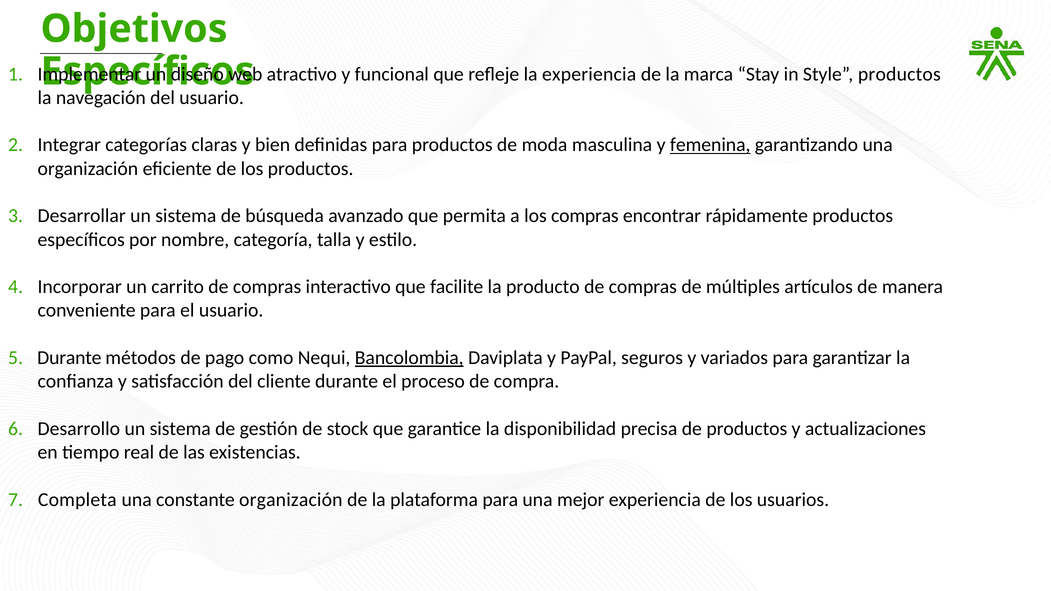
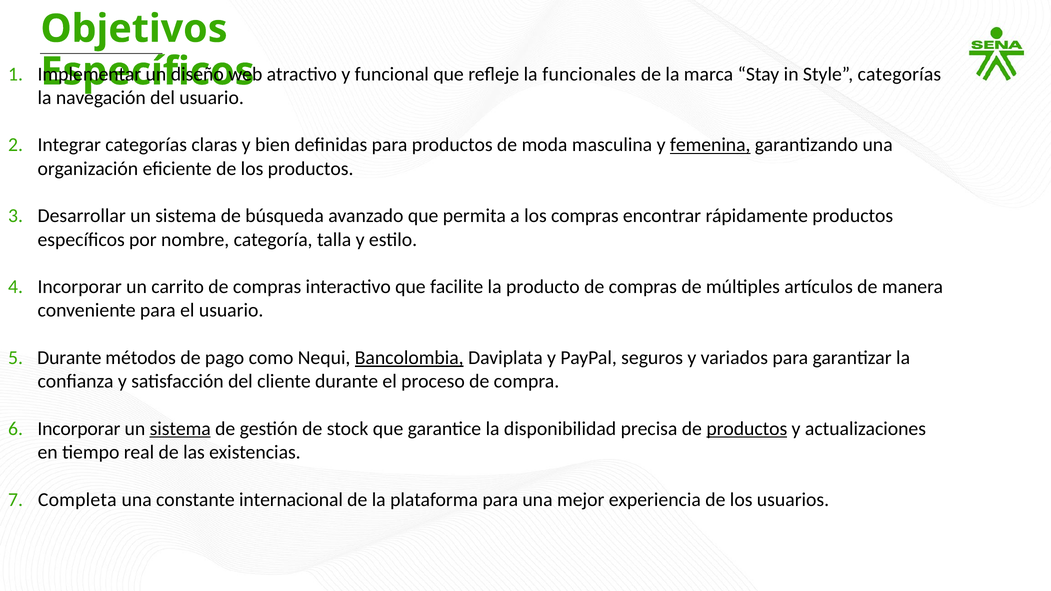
la experiencia: experiencia -> funcionales
Style productos: productos -> categorías
Desarrollo at (79, 429): Desarrollo -> Incorporar
sistema at (180, 429) underline: none -> present
productos at (747, 429) underline: none -> present
constante organización: organización -> internacional
